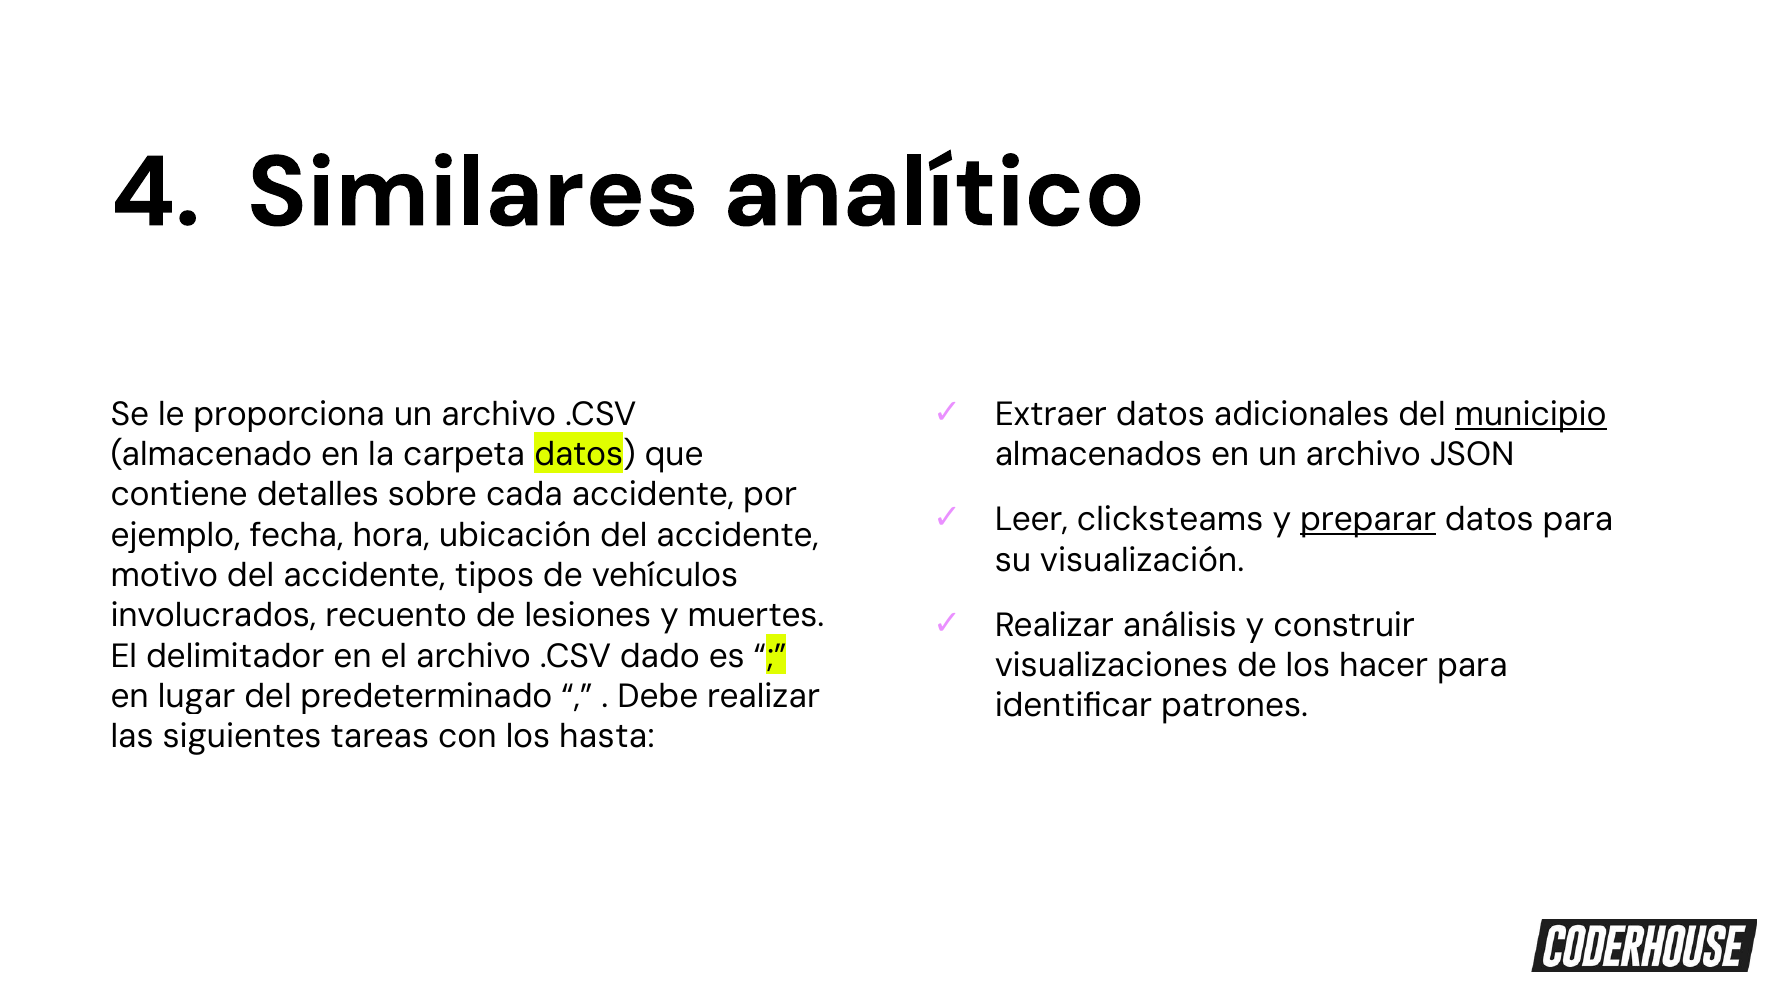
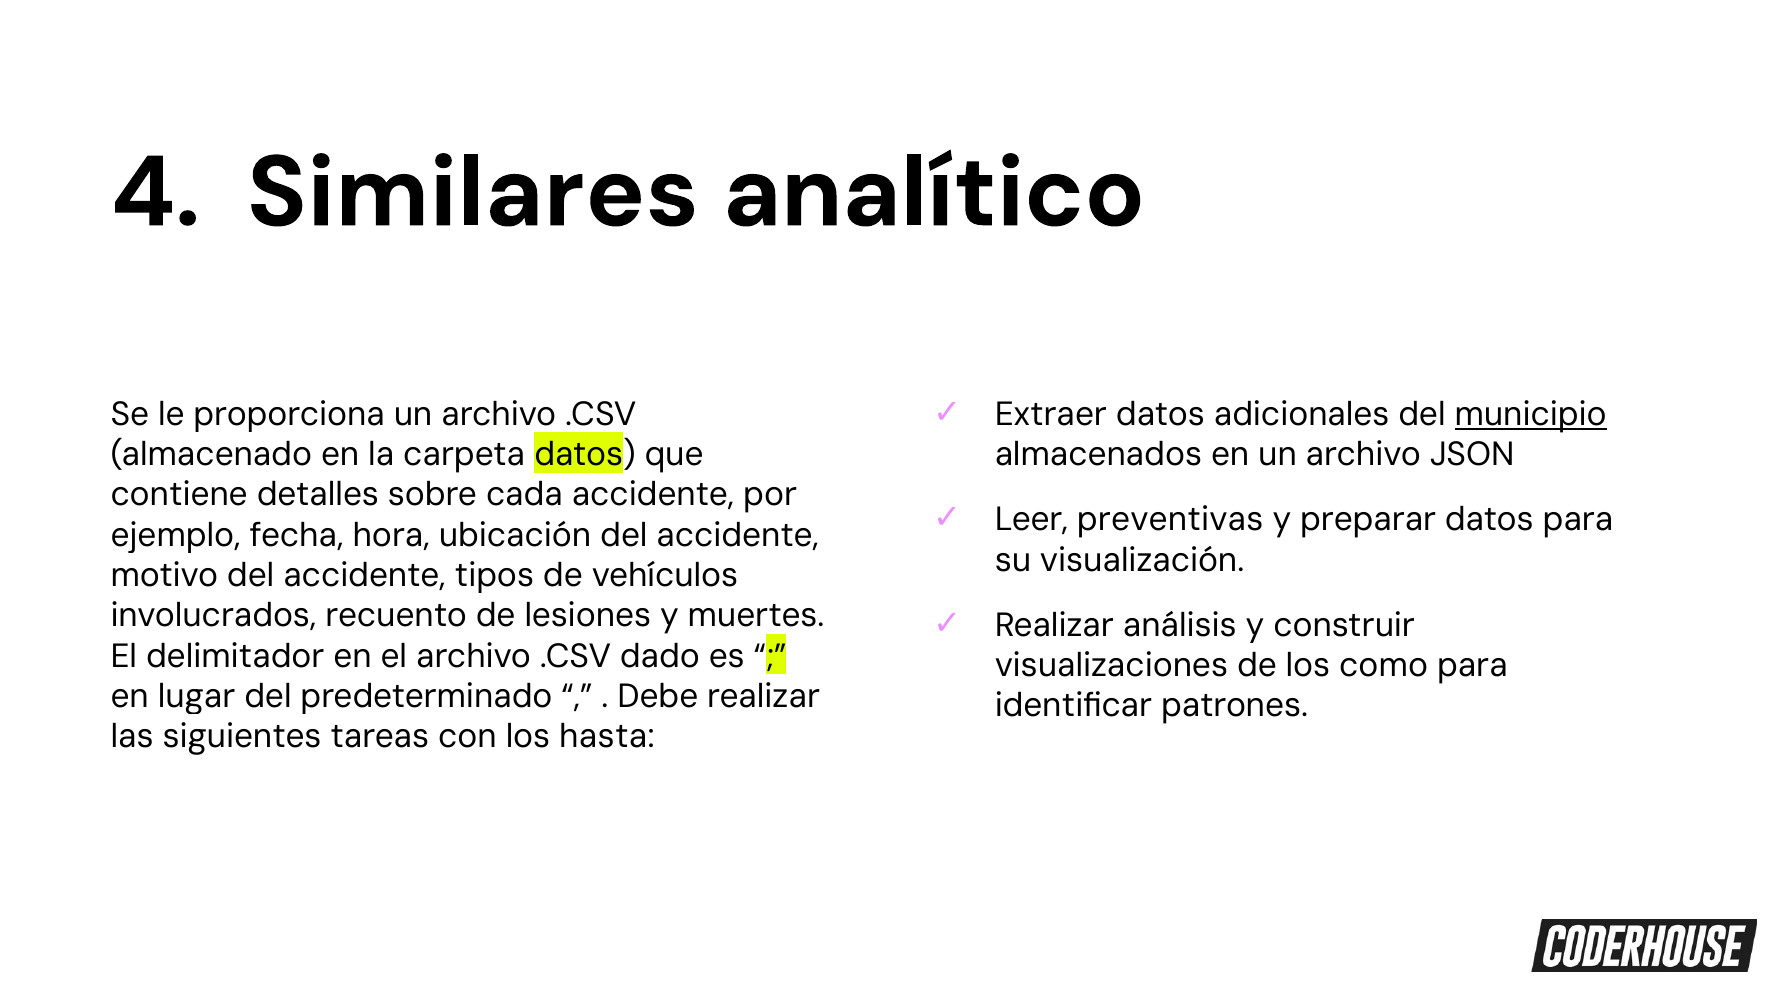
clicksteams: clicksteams -> preventivas
preparar underline: present -> none
hacer: hacer -> como
